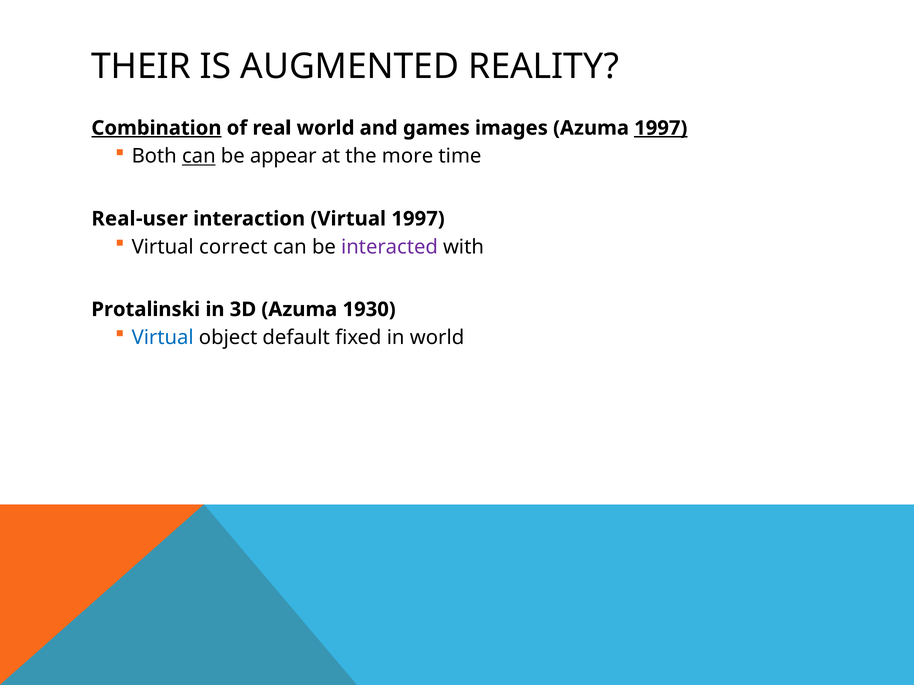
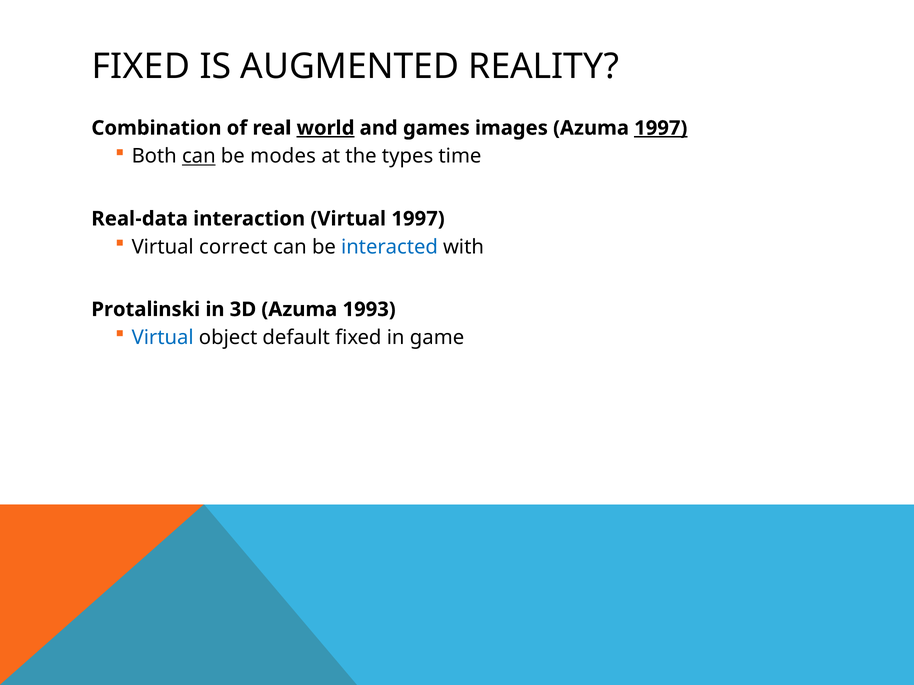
THEIR at (141, 66): THEIR -> FIXED
Combination underline: present -> none
world at (326, 128) underline: none -> present
appear: appear -> modes
more: more -> types
Real-user: Real-user -> Real-data
interacted colour: purple -> blue
1930: 1930 -> 1993
in world: world -> game
